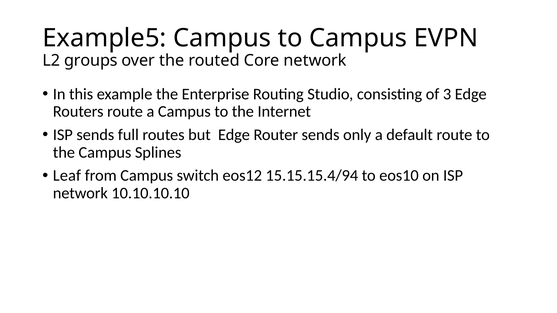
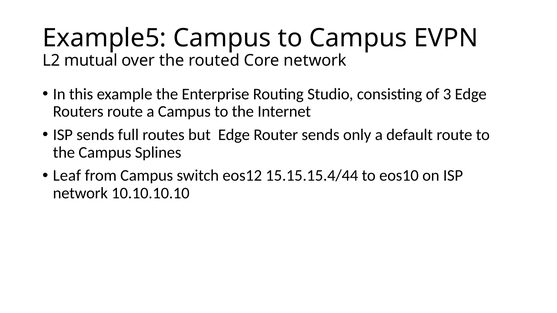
groups: groups -> mutual
15.15.15.4/94: 15.15.15.4/94 -> 15.15.15.4/44
